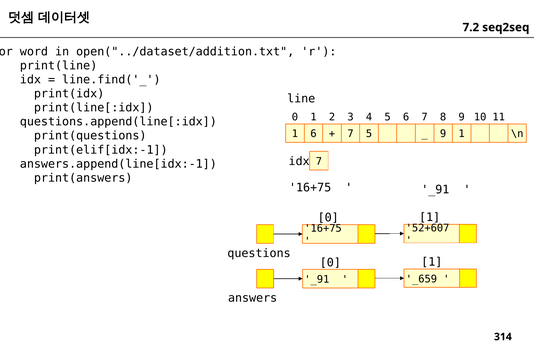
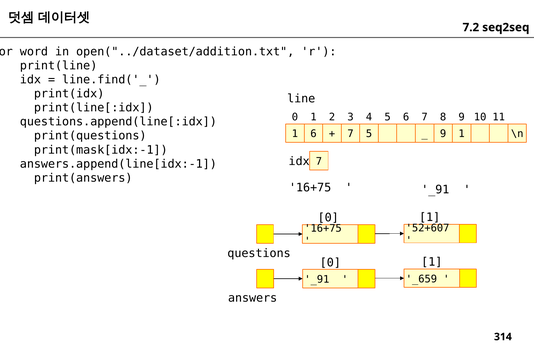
print(elif[idx:-1: print(elif[idx:-1 -> print(mask[idx:-1
